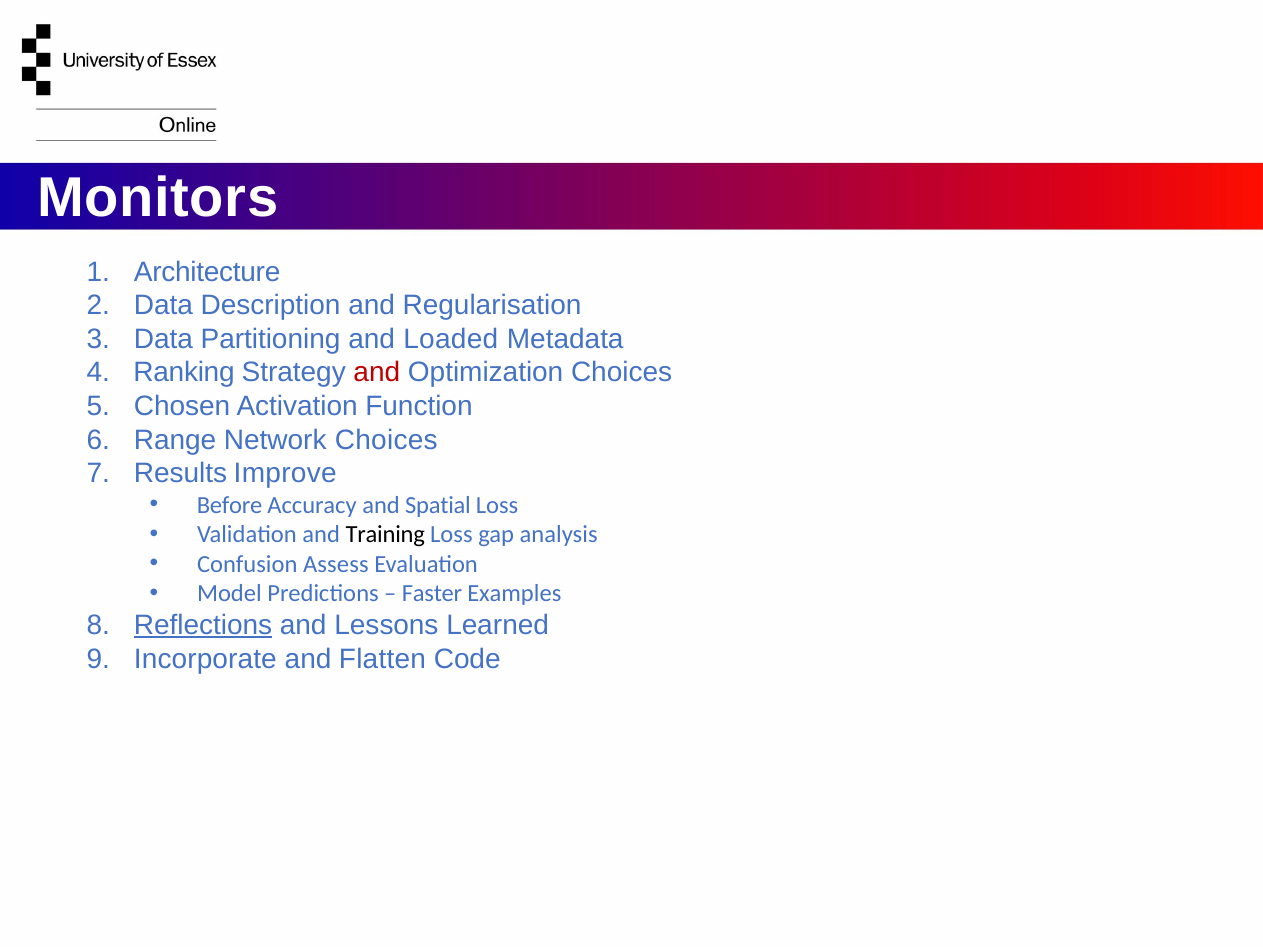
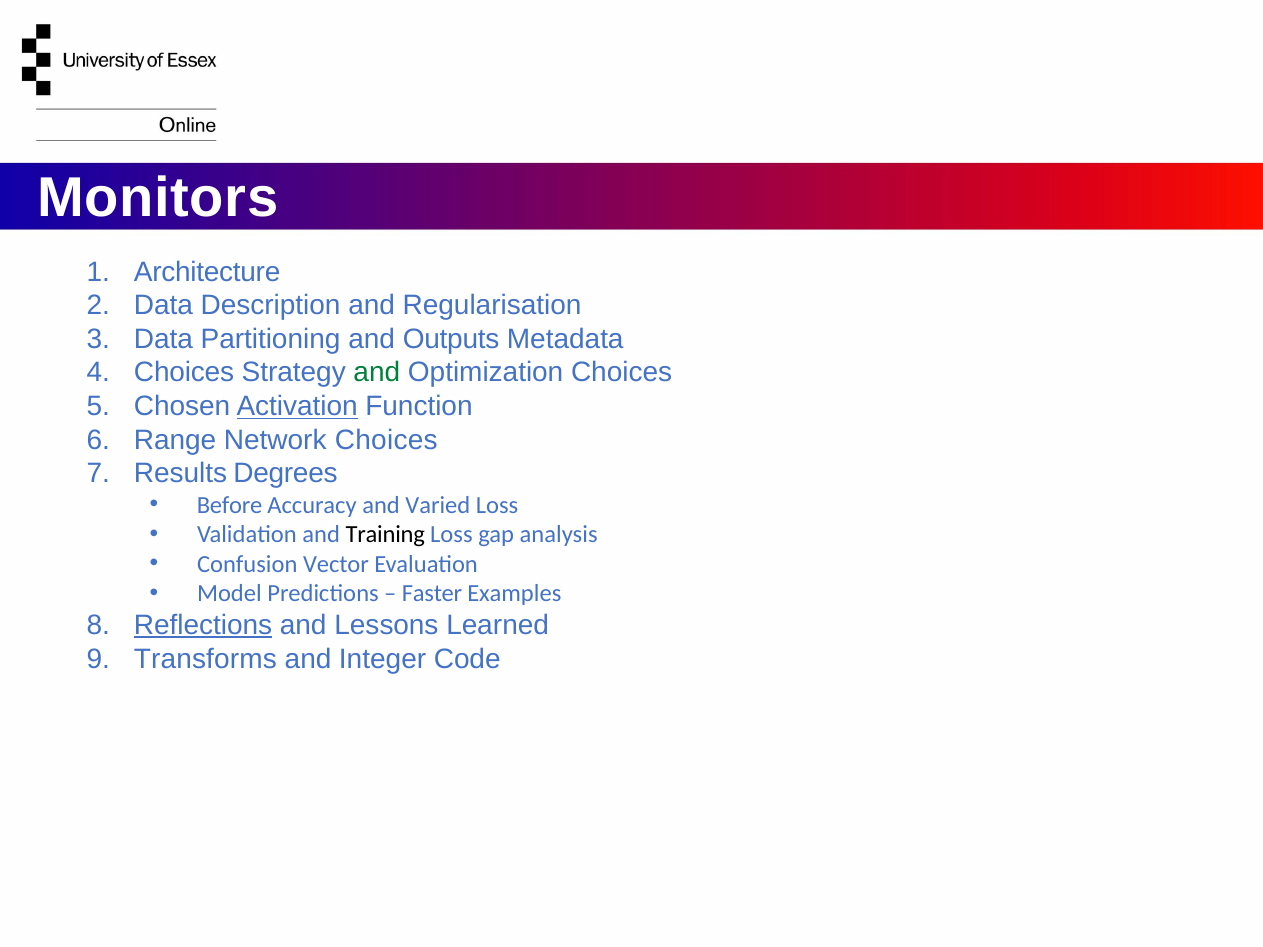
Loaded: Loaded -> Outputs
Ranking at (184, 373): Ranking -> Choices
and at (377, 373) colour: red -> green
Activation underline: none -> present
Improve: Improve -> Degrees
Spatial: Spatial -> Varied
Assess: Assess -> Vector
Incorporate: Incorporate -> Transforms
Flatten: Flatten -> Integer
